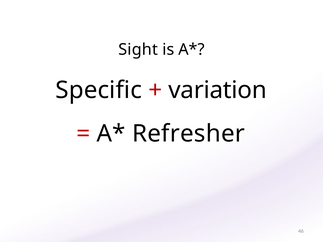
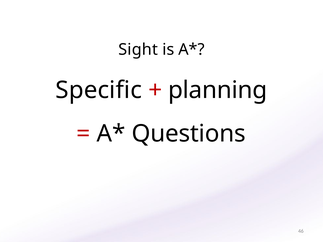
variation: variation -> planning
Refresher: Refresher -> Questions
